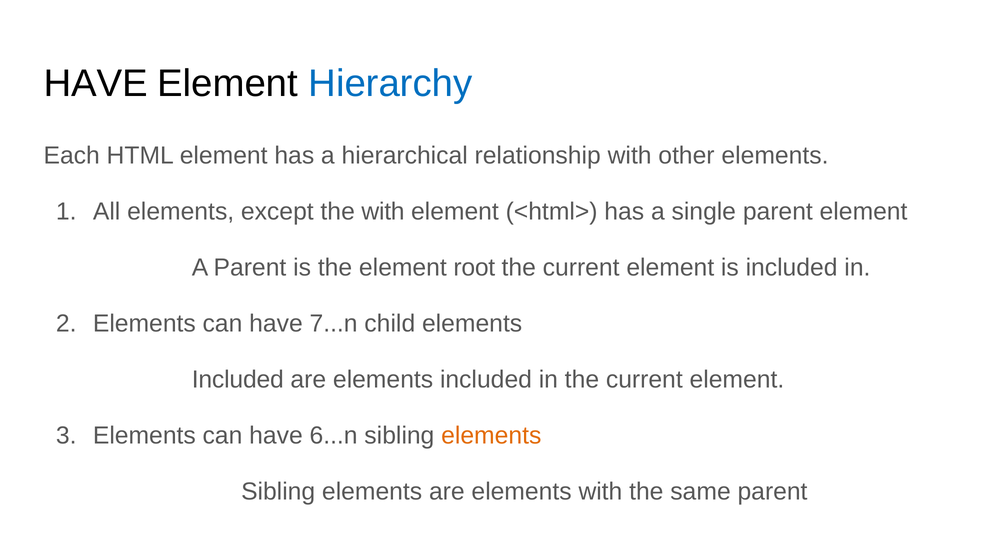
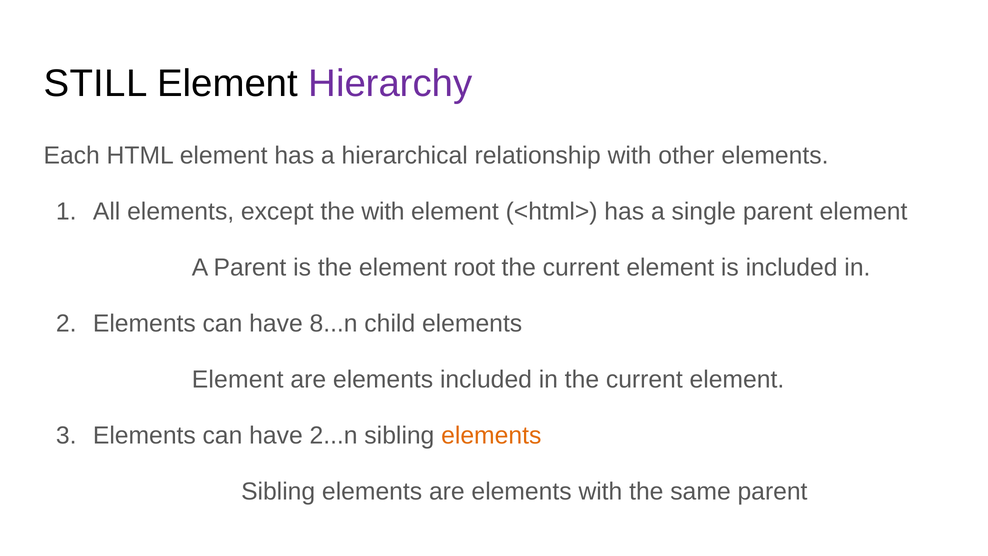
HAVE at (96, 84): HAVE -> STILL
Hierarchy colour: blue -> purple
7...n: 7...n -> 8...n
Included at (238, 379): Included -> Element
6...n: 6...n -> 2...n
